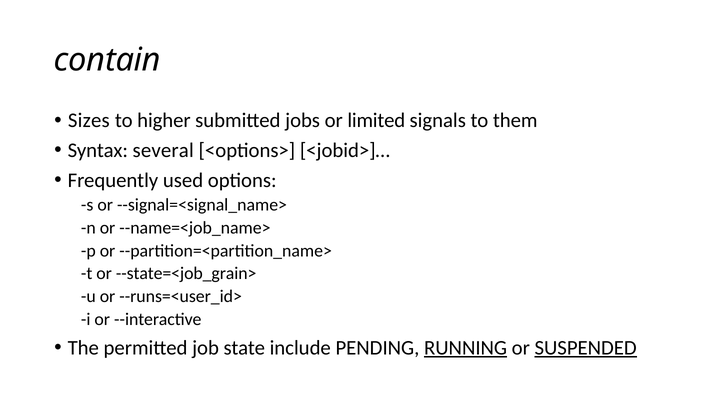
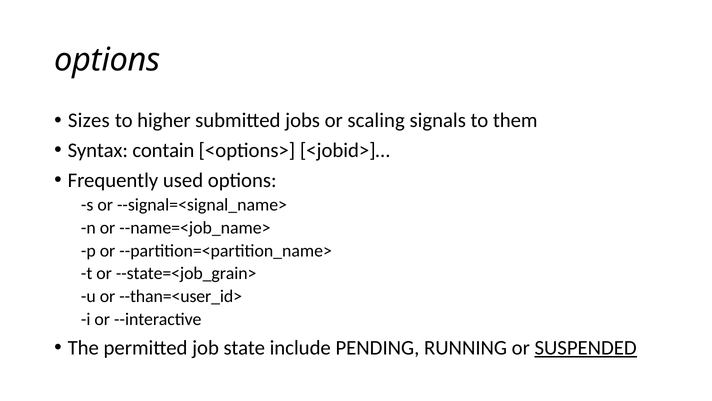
contain at (107, 60): contain -> options
limited: limited -> scaling
several: several -> contain
--runs=<user_id>: --runs=<user_id> -> --than=<user_id>
RUNNING underline: present -> none
